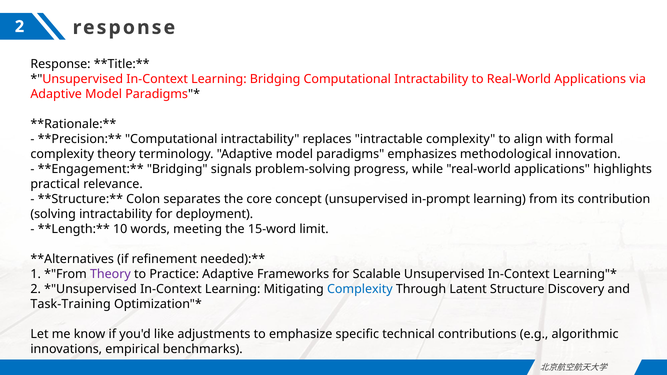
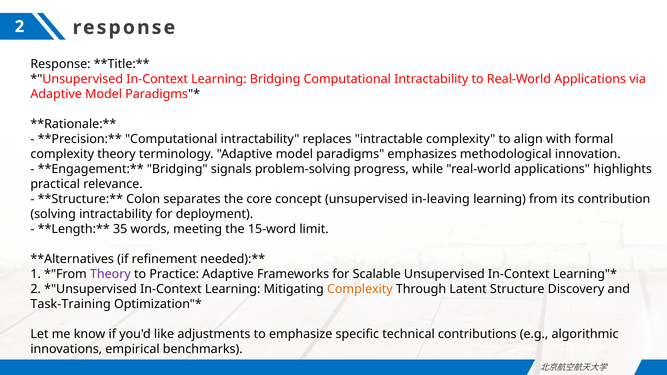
in-prompt: in-prompt -> in-leaving
10: 10 -> 35
Complexity at (360, 289) colour: blue -> orange
